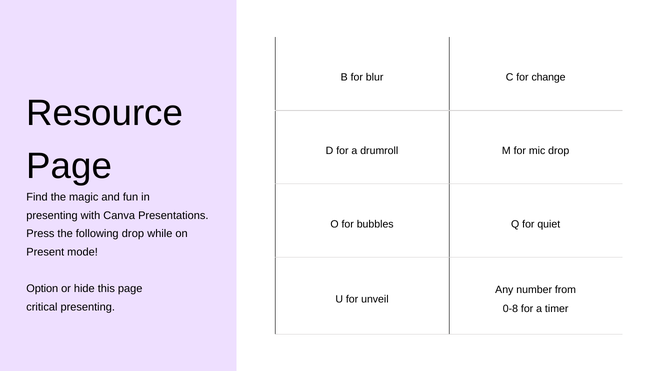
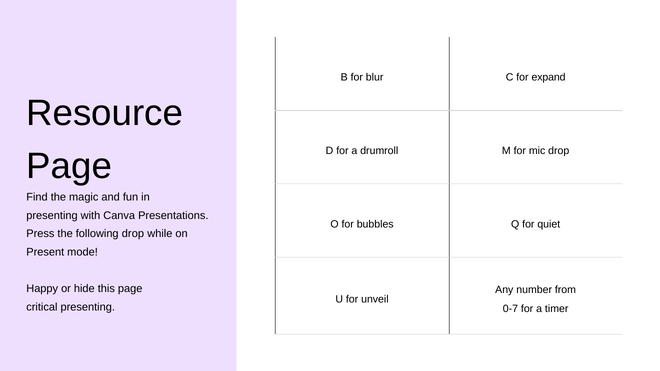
change: change -> expand
Option: Option -> Happy
0-8: 0-8 -> 0-7
